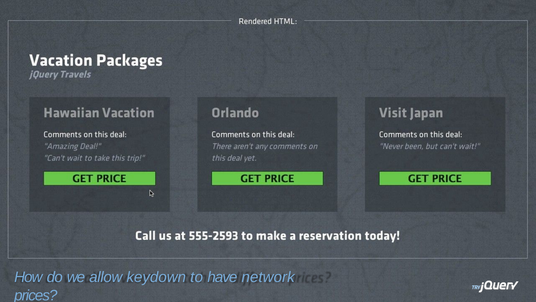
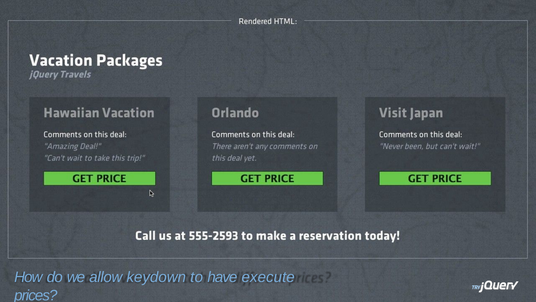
network: network -> execute
